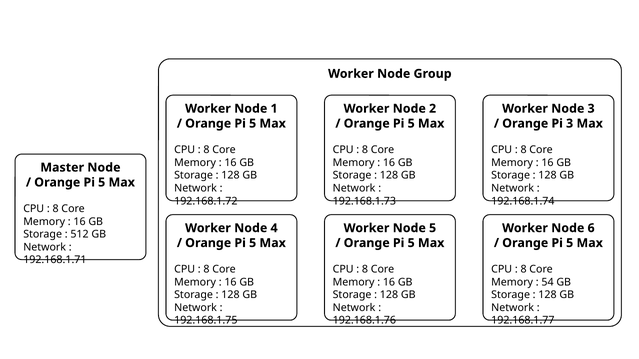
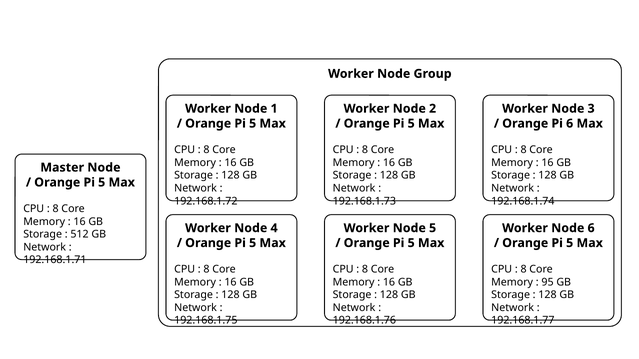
Pi 3: 3 -> 6
54: 54 -> 95
